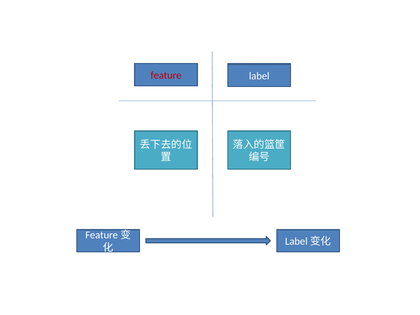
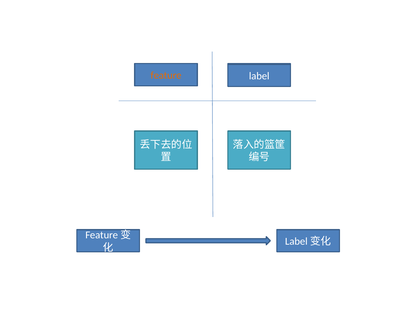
feature colour: red -> orange
